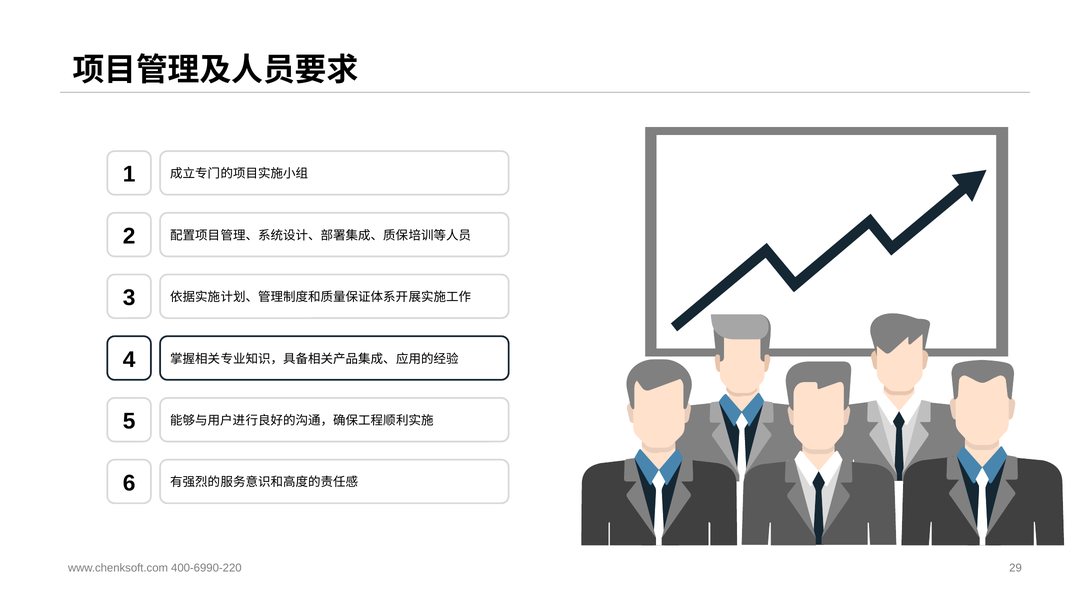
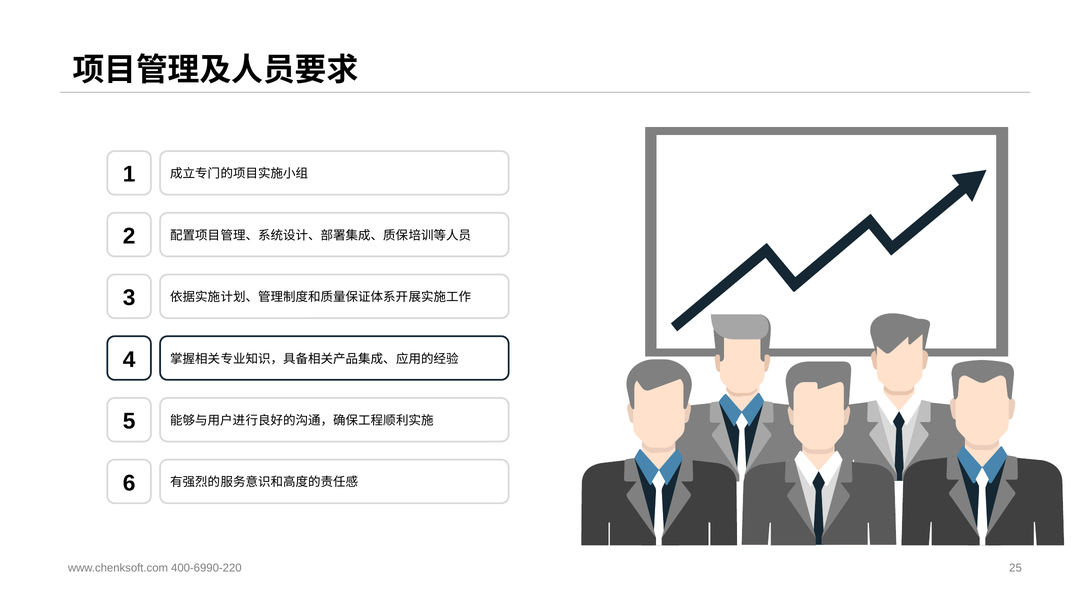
29: 29 -> 25
